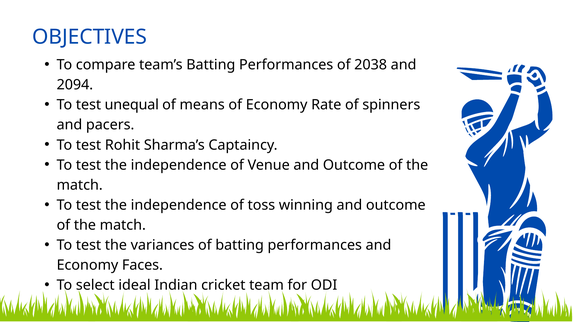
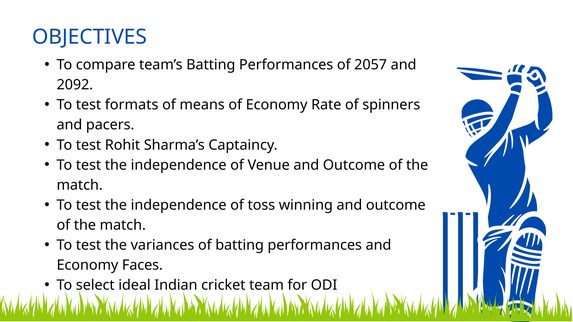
2038: 2038 -> 2057
2094: 2094 -> 2092
unequal: unequal -> formats
